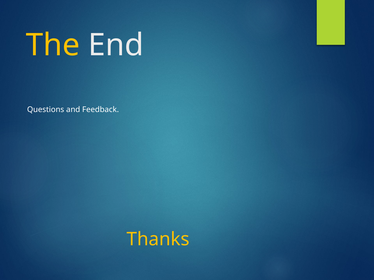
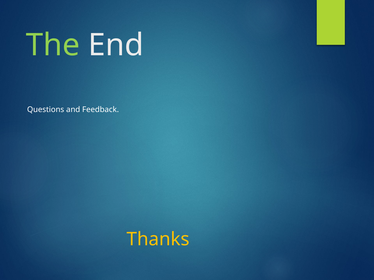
The colour: yellow -> light green
